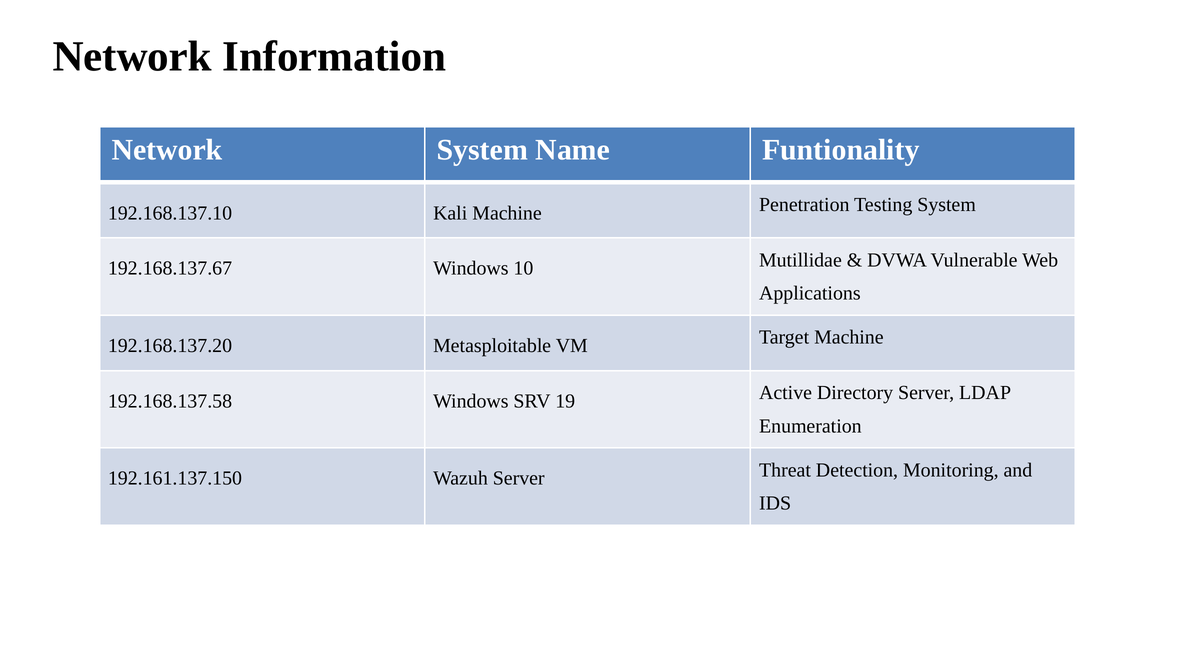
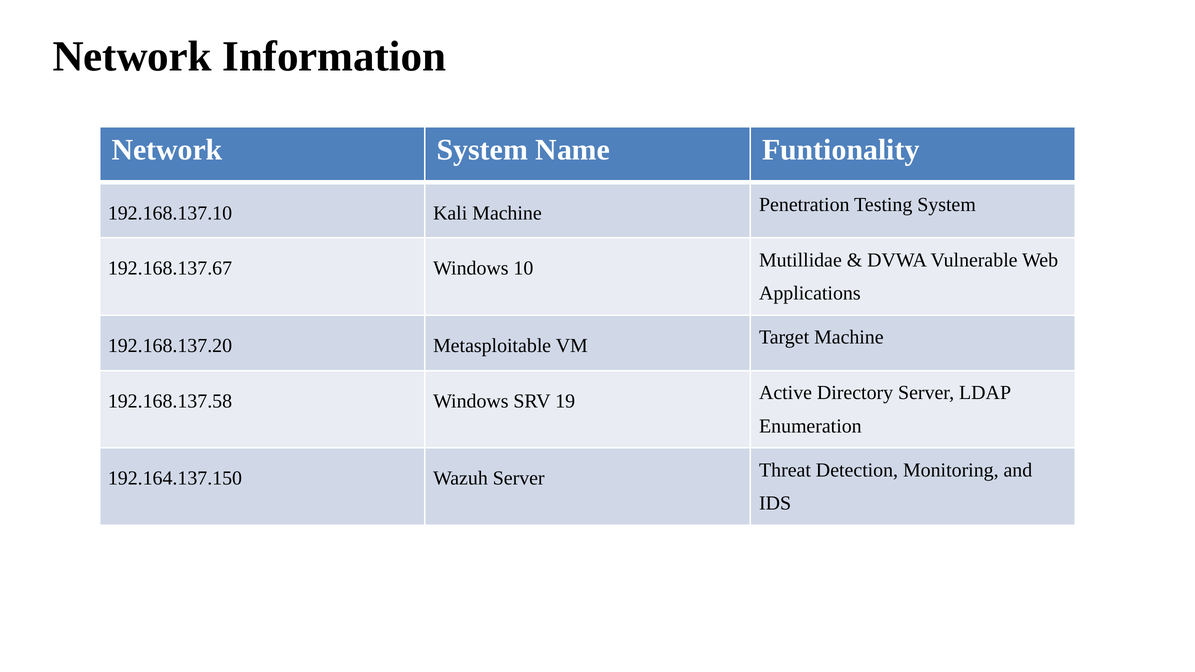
192.161.137.150: 192.161.137.150 -> 192.164.137.150
